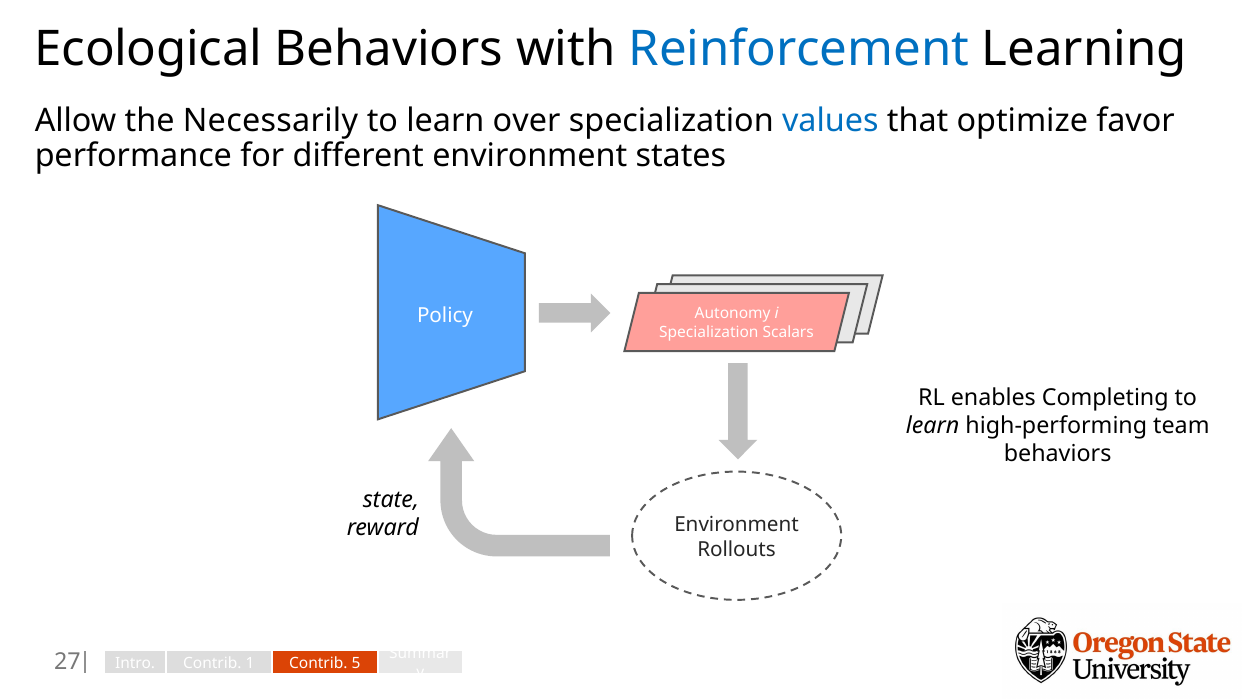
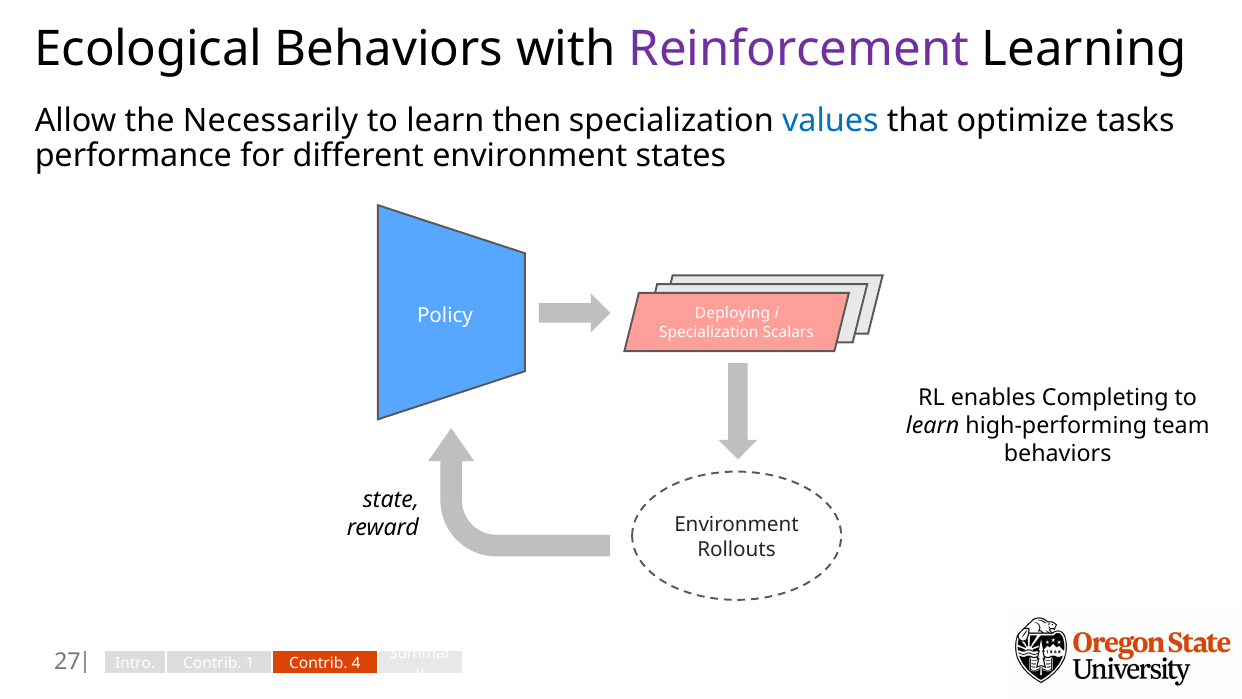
Reinforcement colour: blue -> purple
over: over -> then
favor: favor -> tasks
Autonomy: Autonomy -> Deploying
5: 5 -> 4
